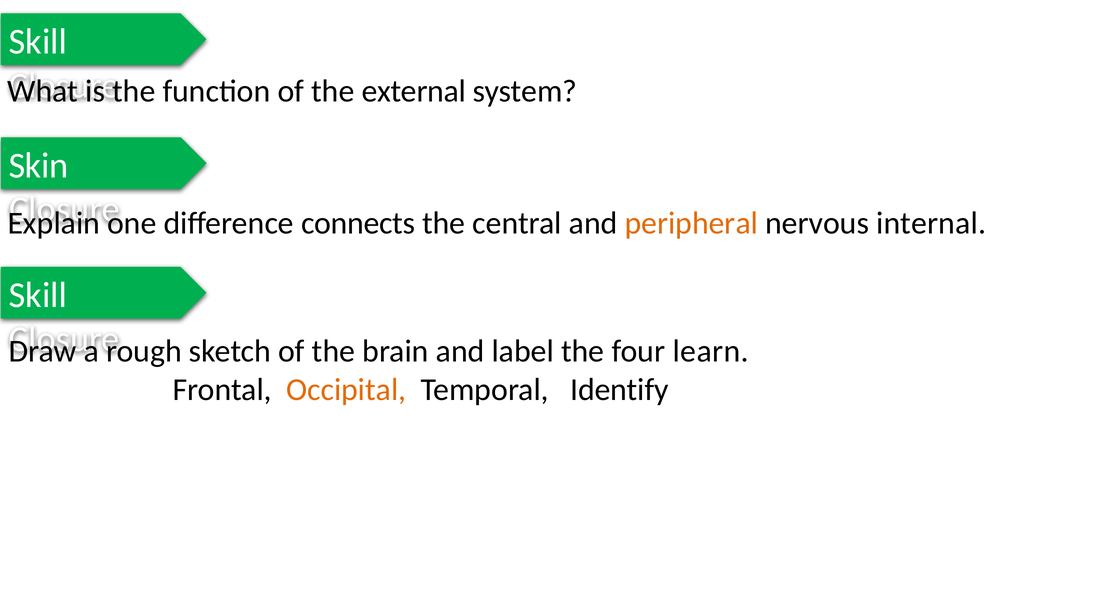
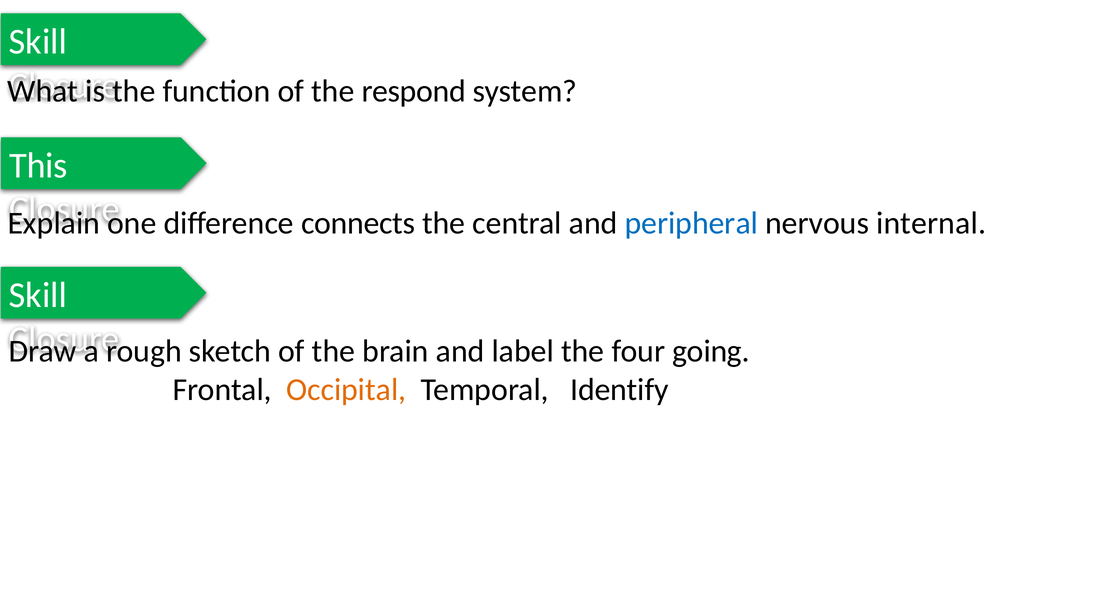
external: external -> respond
Skin: Skin -> This
peripheral colour: orange -> blue
learn: learn -> going
